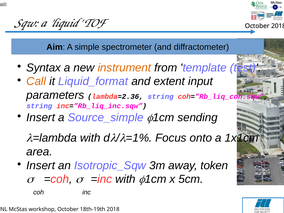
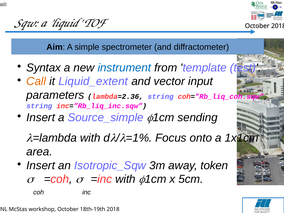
instrument colour: orange -> blue
Liquid_format: Liquid_format -> Liquid_extent
extent: extent -> vector
